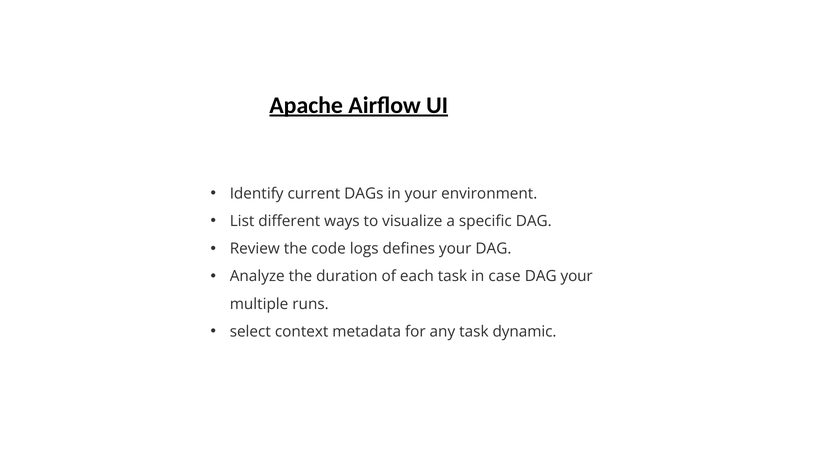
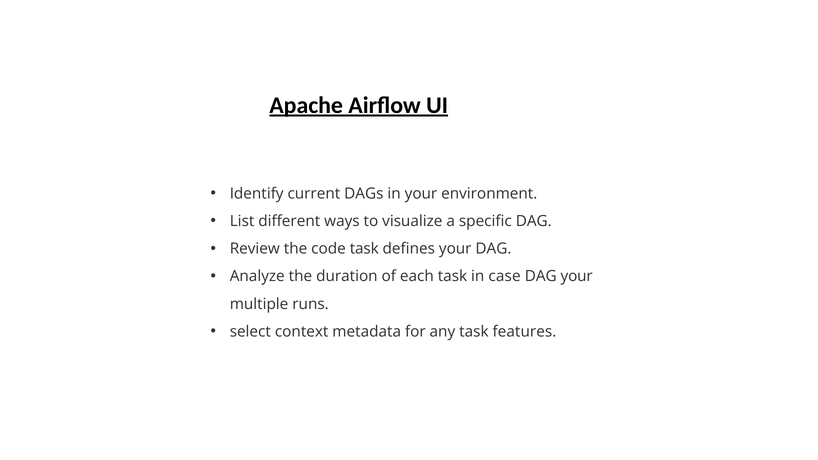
code logs: logs -> task
dynamic: dynamic -> features
